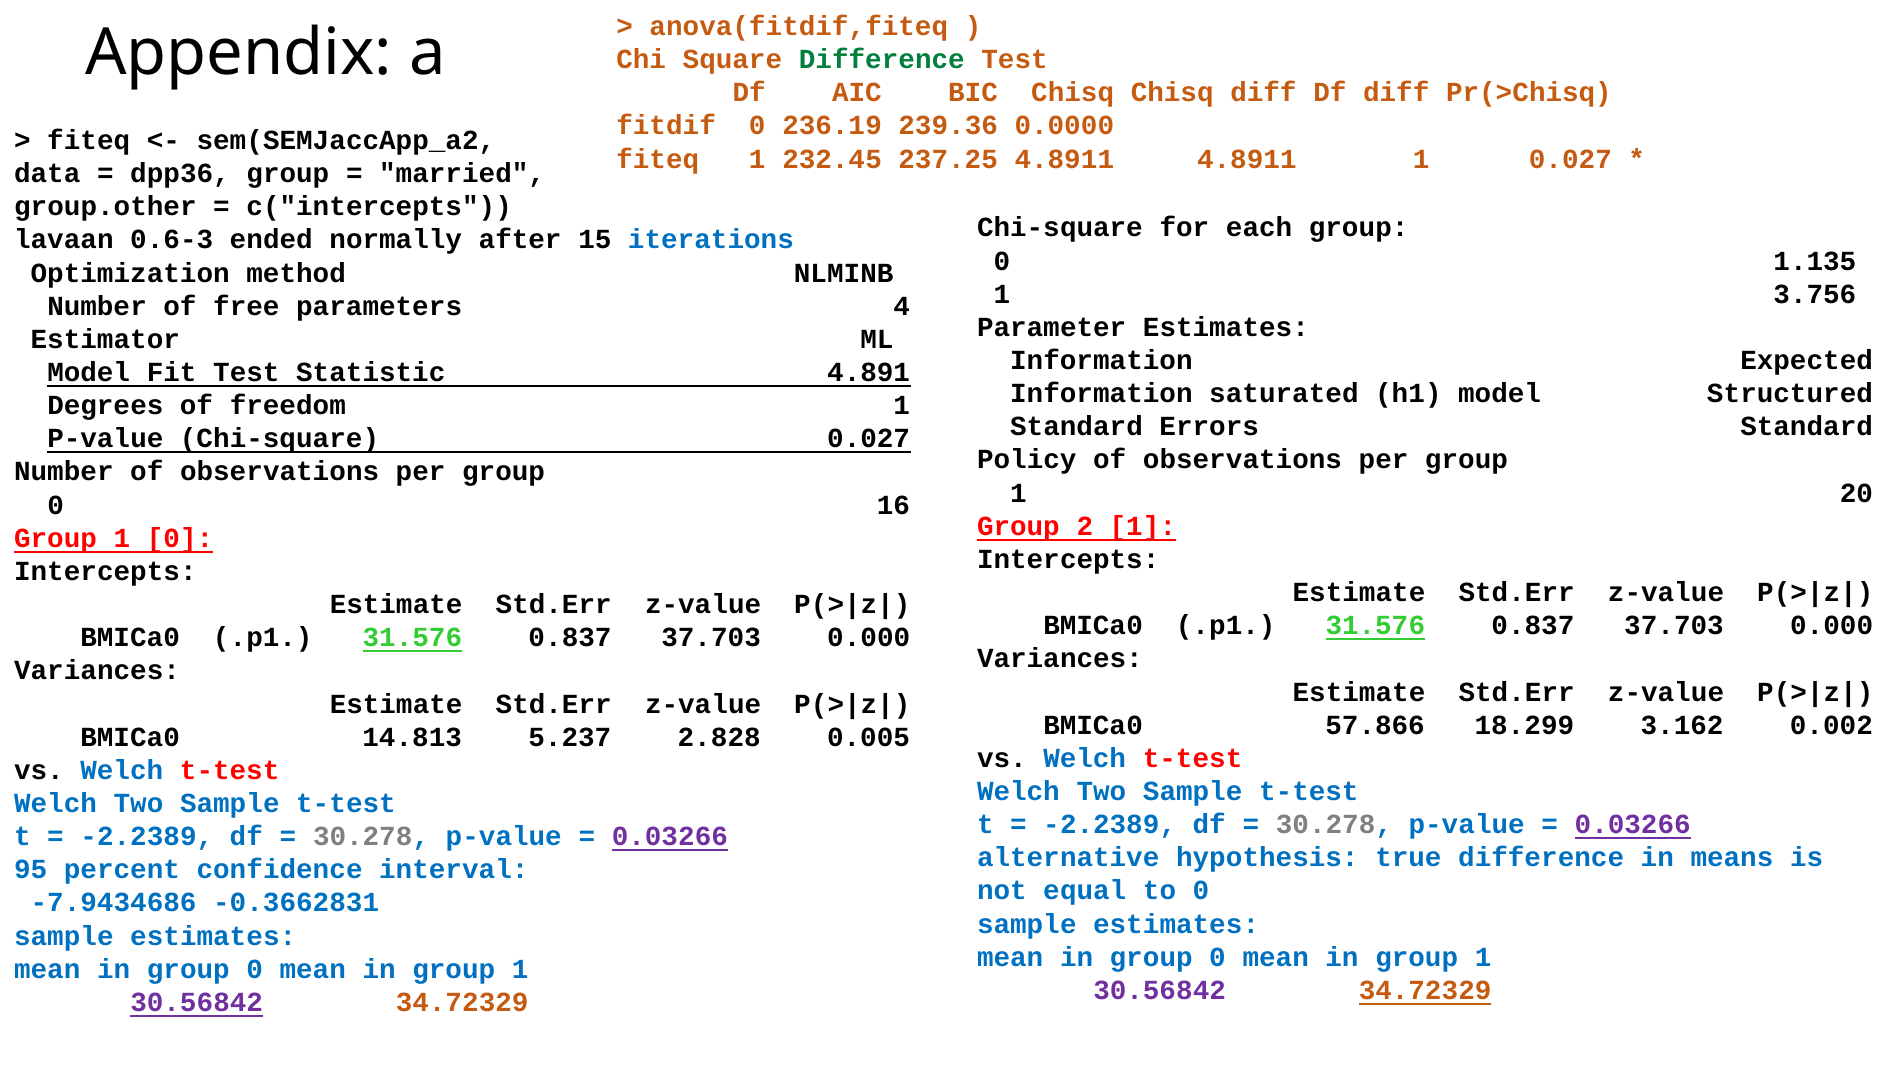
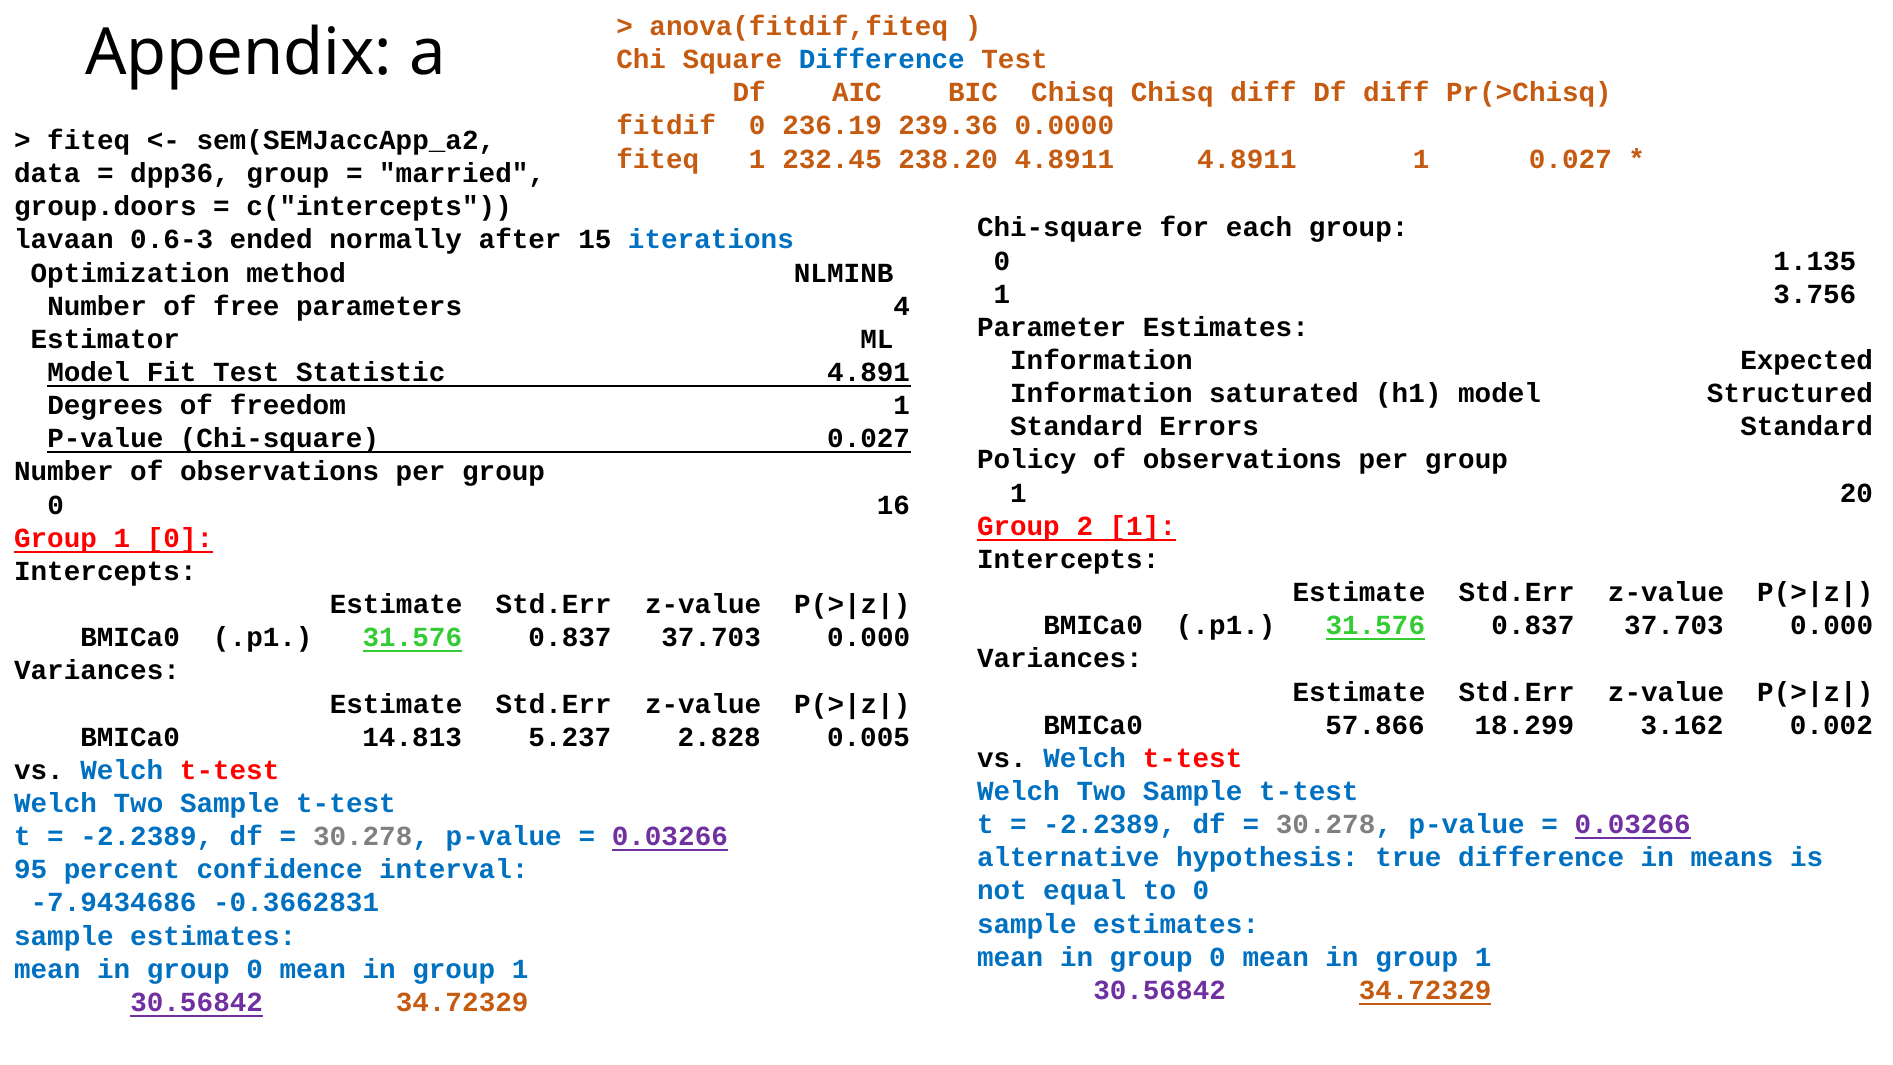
Difference at (882, 59) colour: green -> blue
237.25: 237.25 -> 238.20
group.other: group.other -> group.doors
